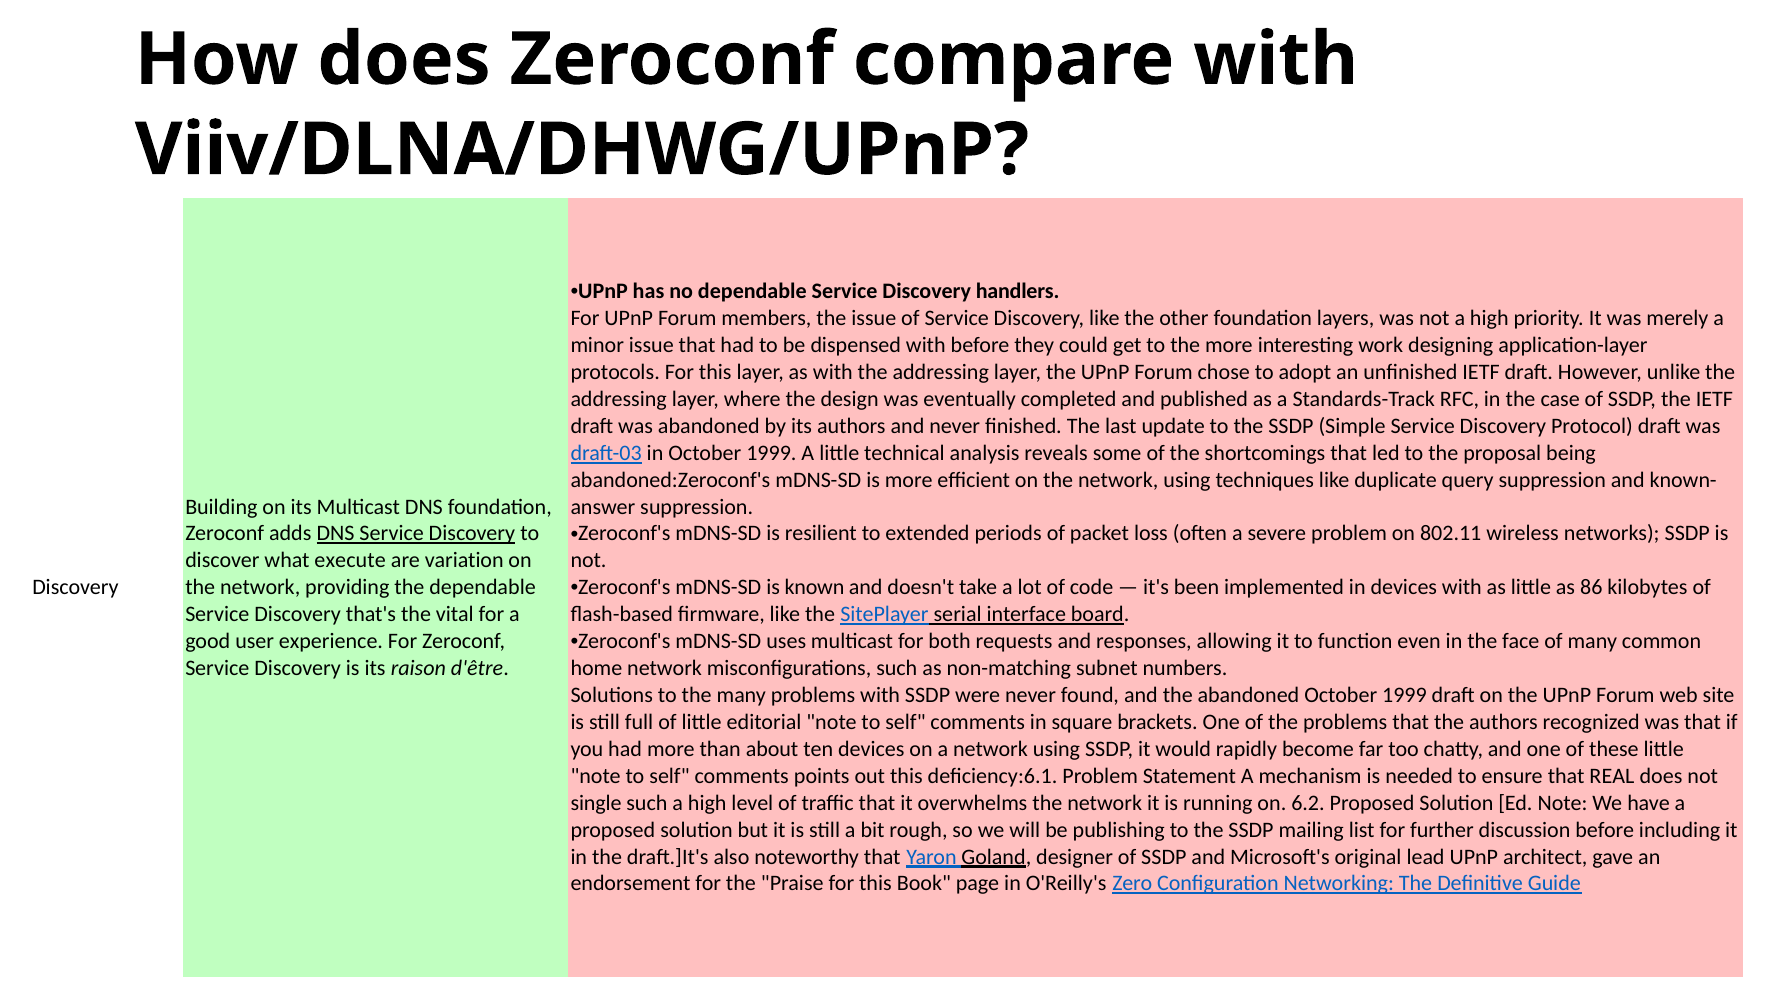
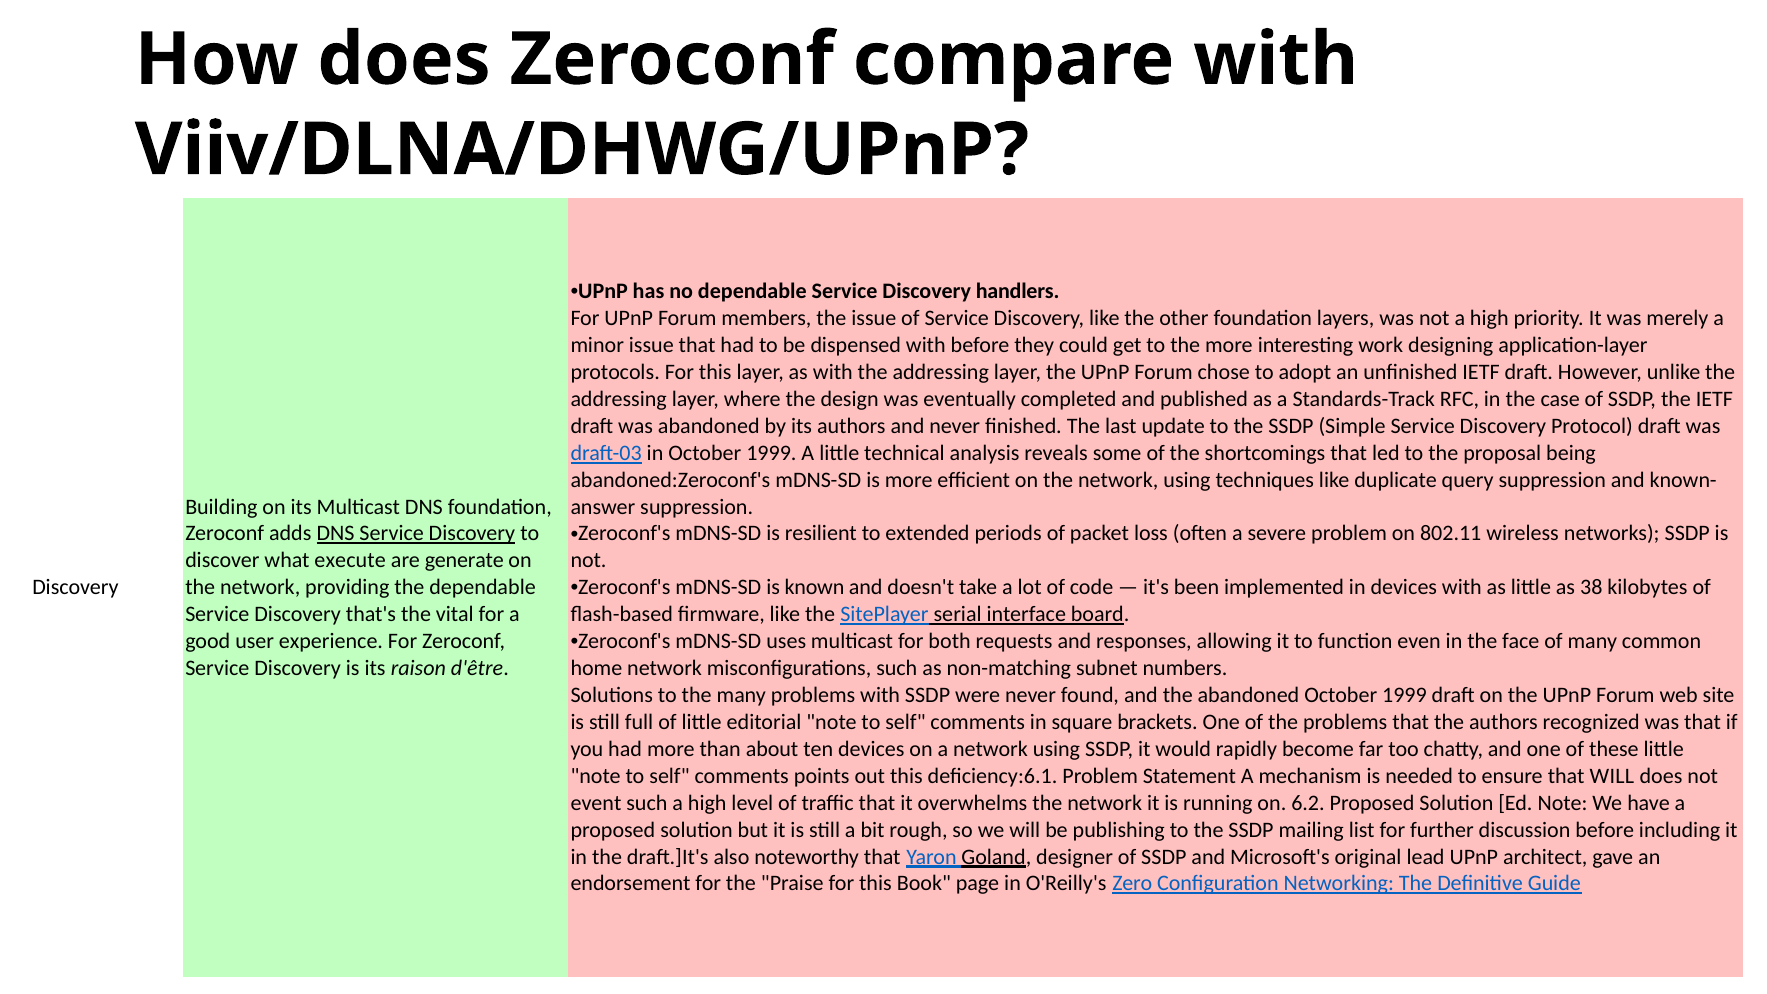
variation: variation -> generate
86: 86 -> 38
that REAL: REAL -> WILL
single: single -> event
